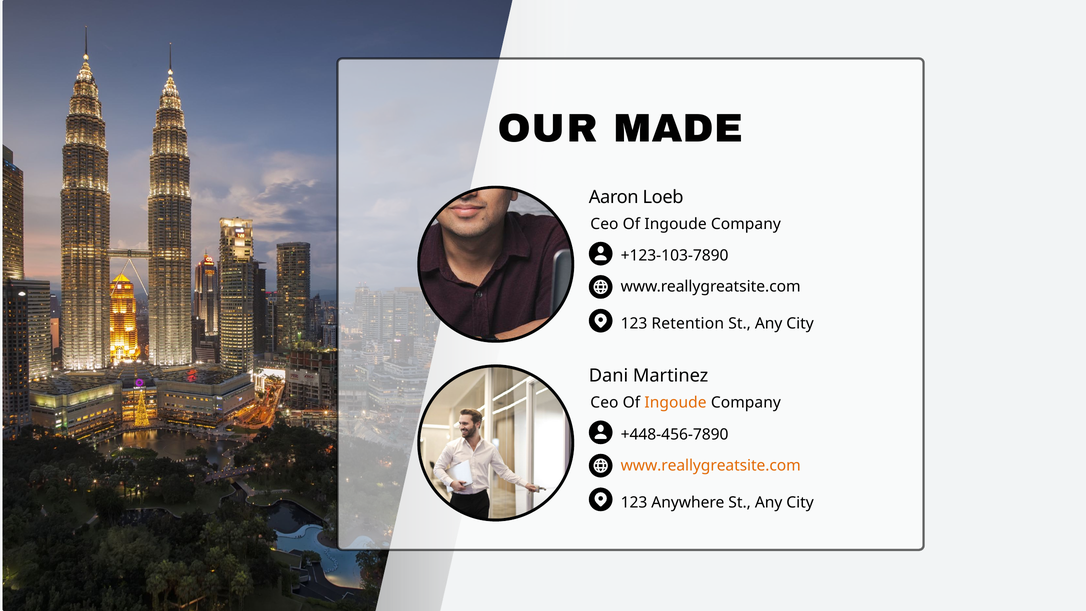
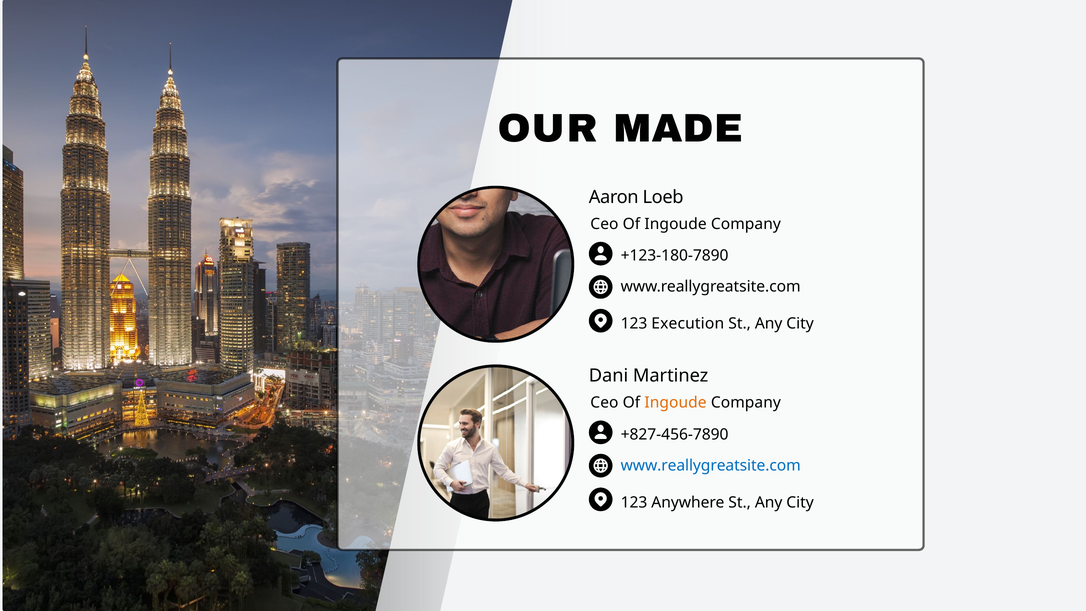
+123-103-7890: +123-103-7890 -> +123-180-7890
Retention: Retention -> Execution
+448-456-7890: +448-456-7890 -> +827-456-7890
www.reallygreatsite.com at (711, 465) colour: orange -> blue
